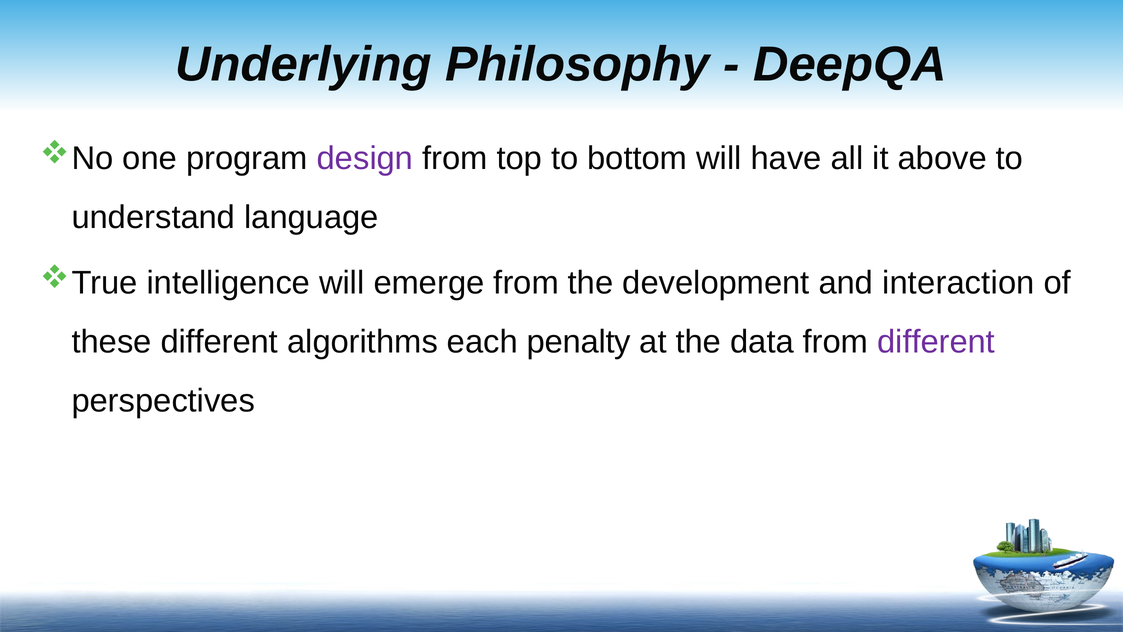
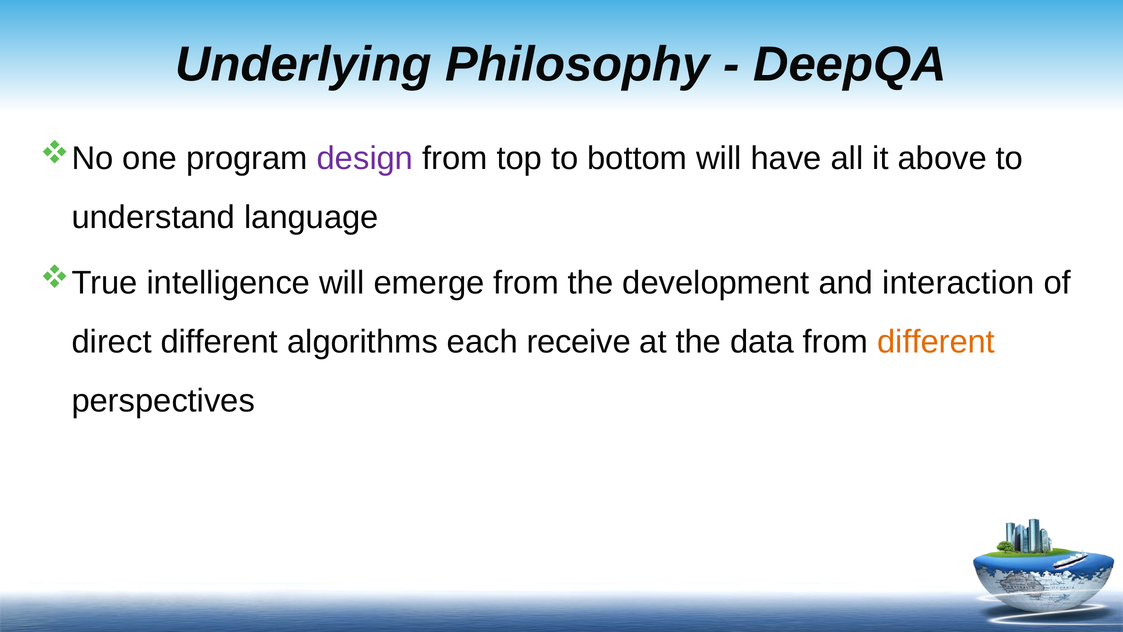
these: these -> direct
penalty: penalty -> receive
different at (936, 342) colour: purple -> orange
